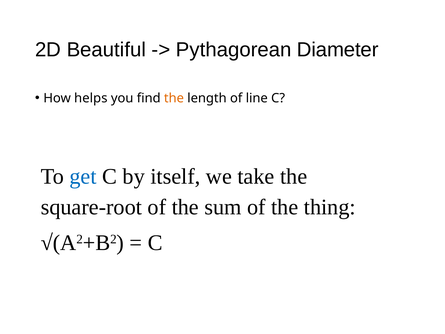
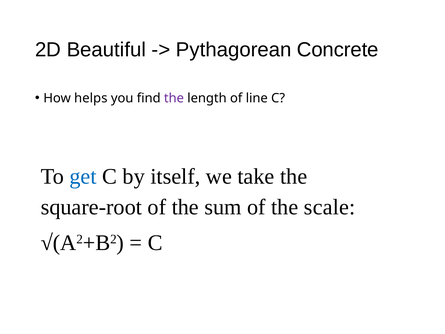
Diameter: Diameter -> Concrete
the at (174, 98) colour: orange -> purple
thing: thing -> scale
